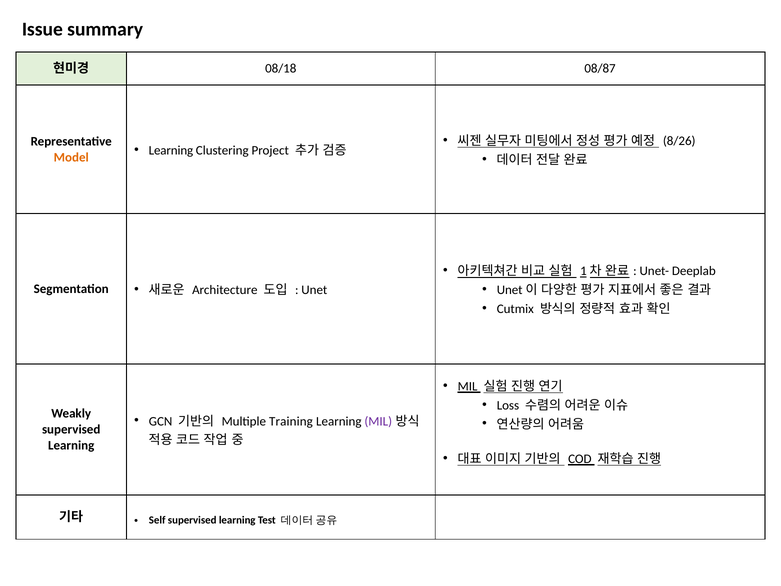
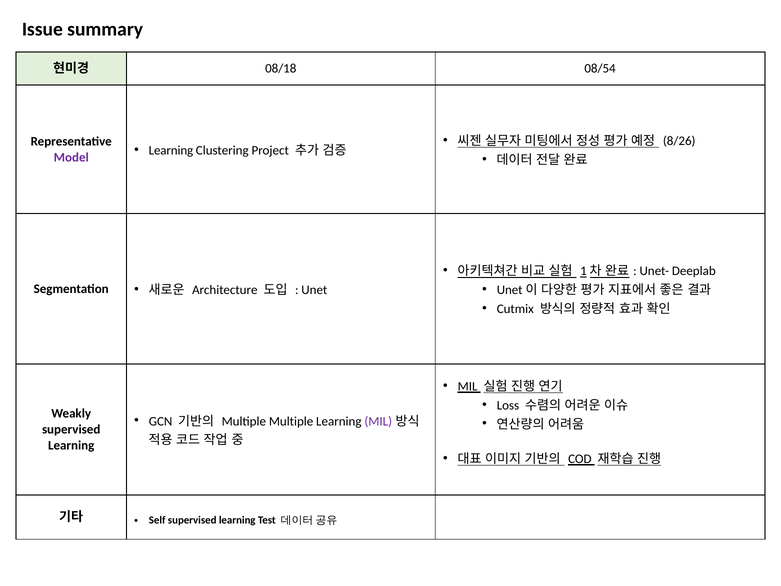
08/87: 08/87 -> 08/54
Model colour: orange -> purple
Multiple Training: Training -> Multiple
